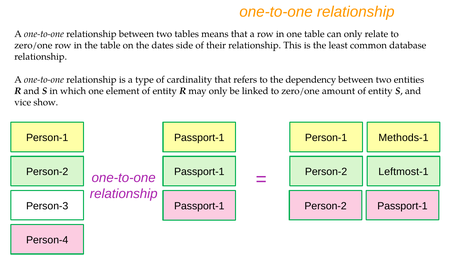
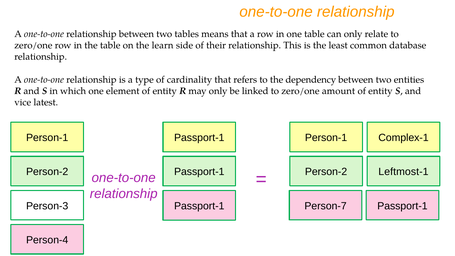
dates: dates -> learn
show: show -> latest
Methods-1: Methods-1 -> Complex-1
Person-3 Passport-1 Person-2: Person-2 -> Person-7
